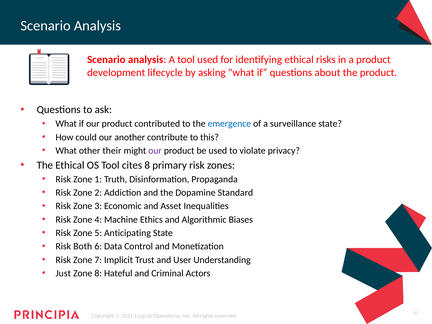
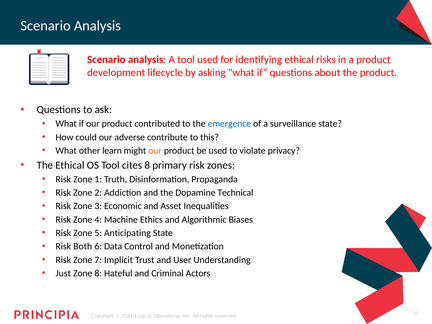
another: another -> adverse
their: their -> learn
our at (155, 151) colour: purple -> orange
Standard: Standard -> Technical
